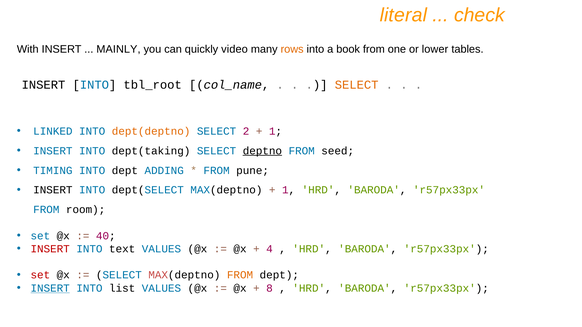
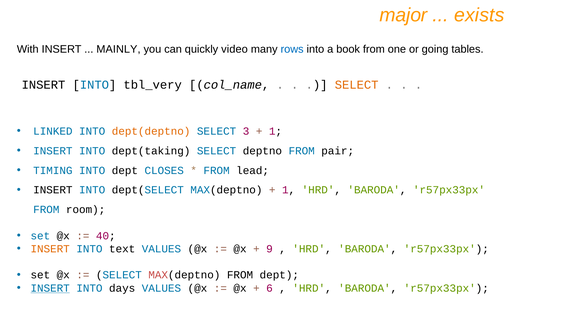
literal: literal -> major
check: check -> exists
rows colour: orange -> blue
lower: lower -> going
tbl_root: tbl_root -> tbl_very
2: 2 -> 3
deptno underline: present -> none
seed: seed -> pair
ADDING: ADDING -> CLOSES
pune: pune -> lead
INSERT at (50, 249) colour: red -> orange
4: 4 -> 9
set at (40, 275) colour: red -> black
FROM at (240, 275) colour: orange -> black
list: list -> days
8: 8 -> 6
